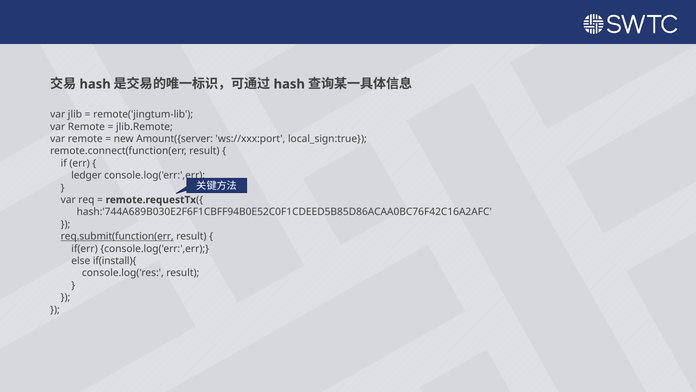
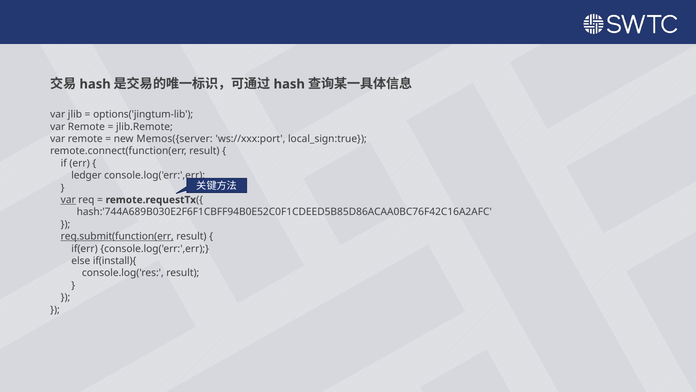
remote('jingtum-lib: remote('jingtum-lib -> options('jingtum-lib
Amount({server: Amount({server -> Memos({server
var at (68, 200) underline: none -> present
